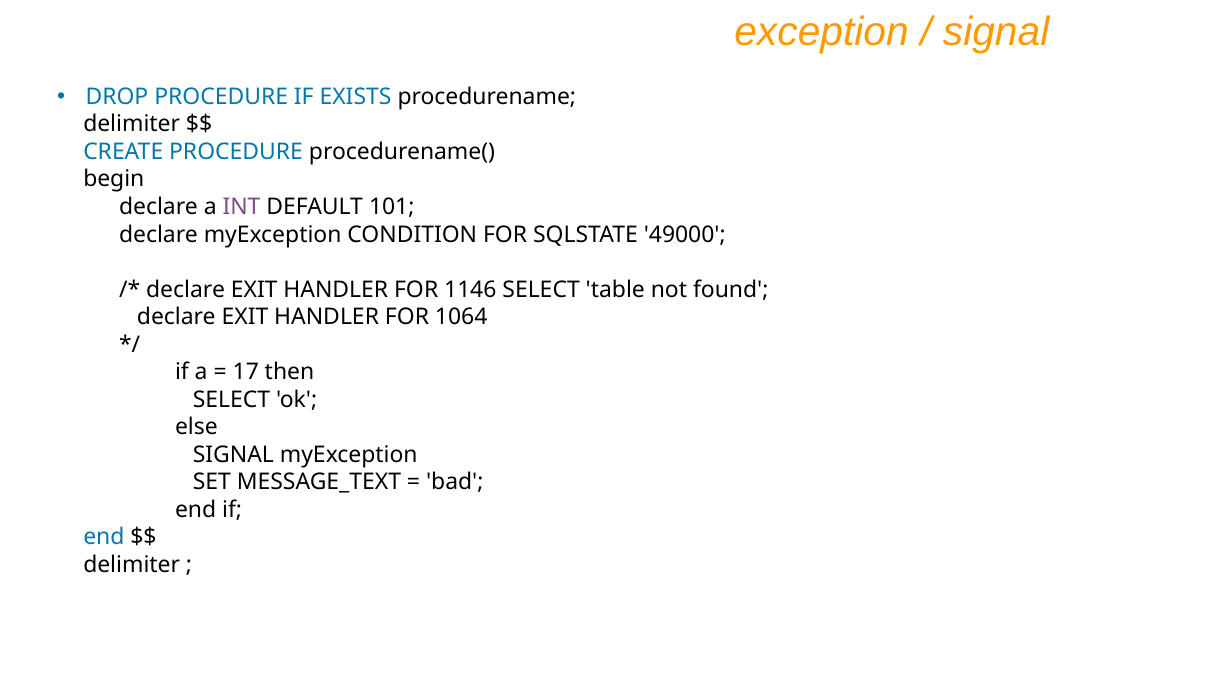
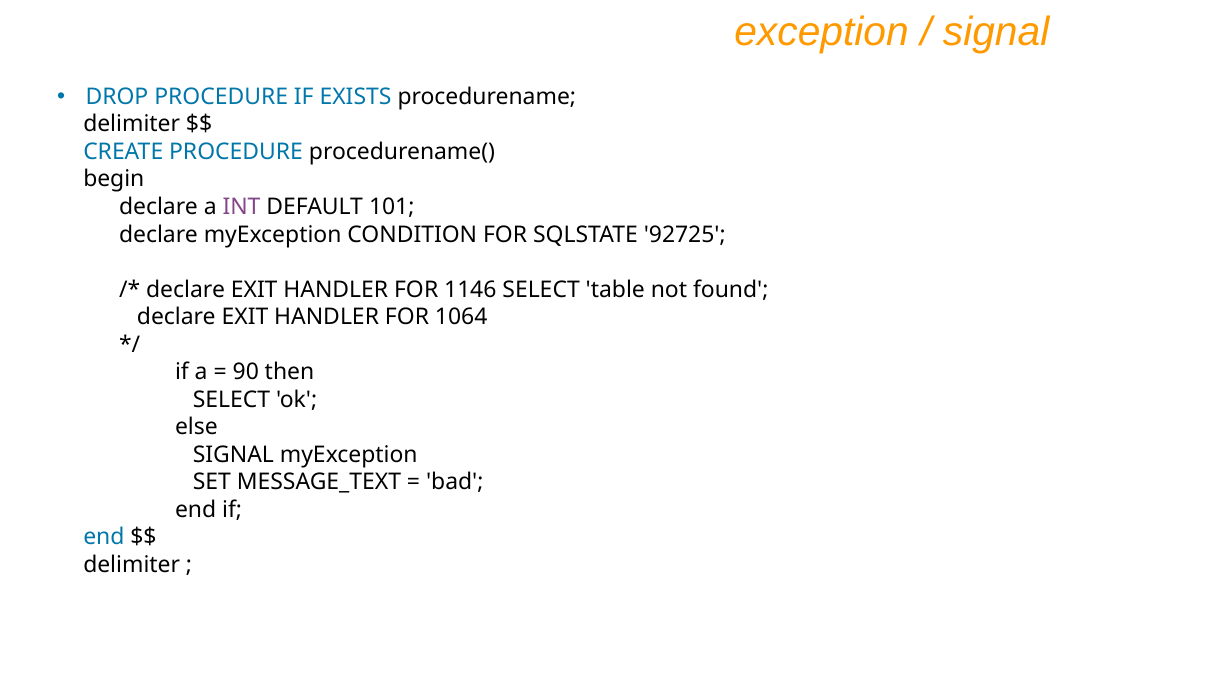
49000: 49000 -> 92725
17: 17 -> 90
